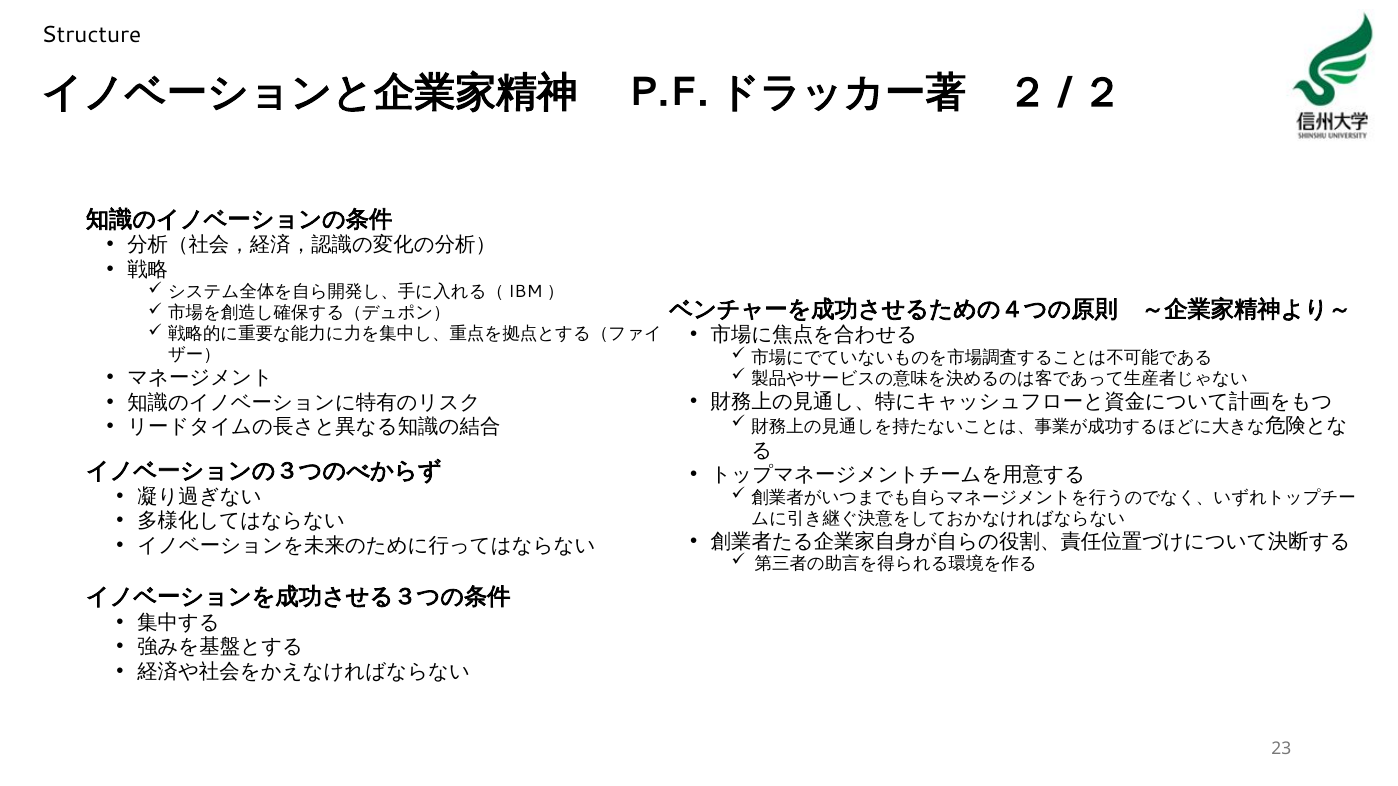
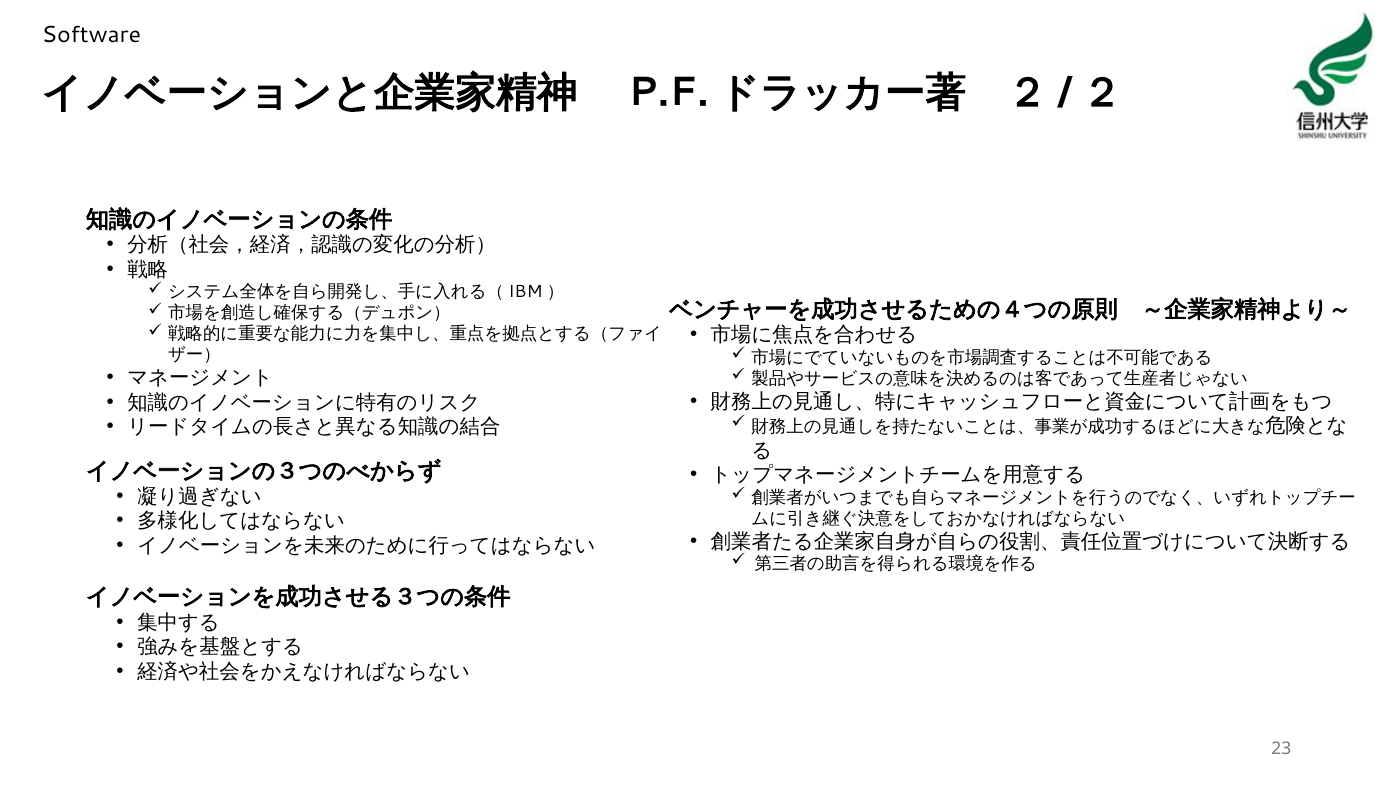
Structure: Structure -> Software
